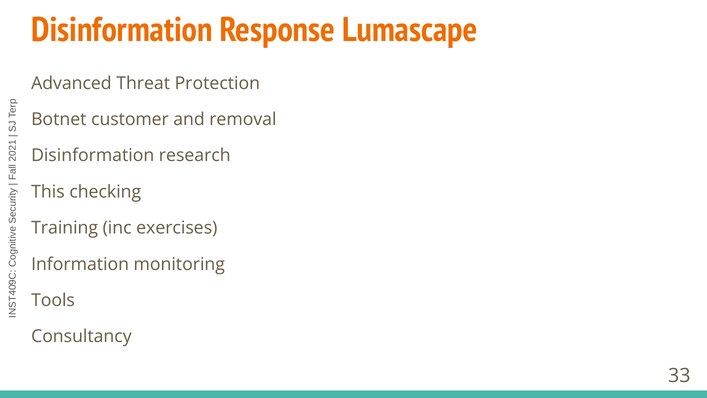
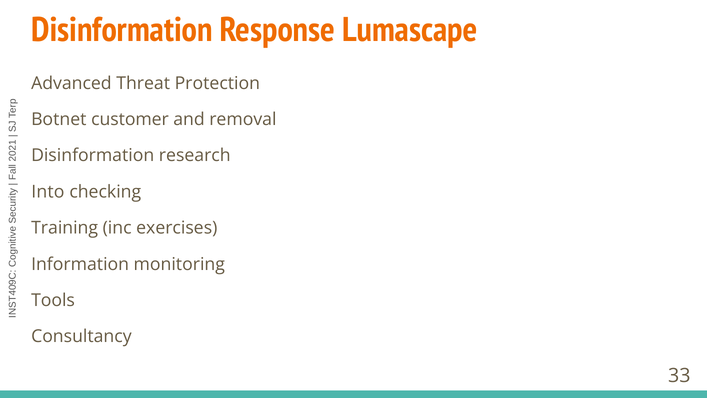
This: This -> Into
